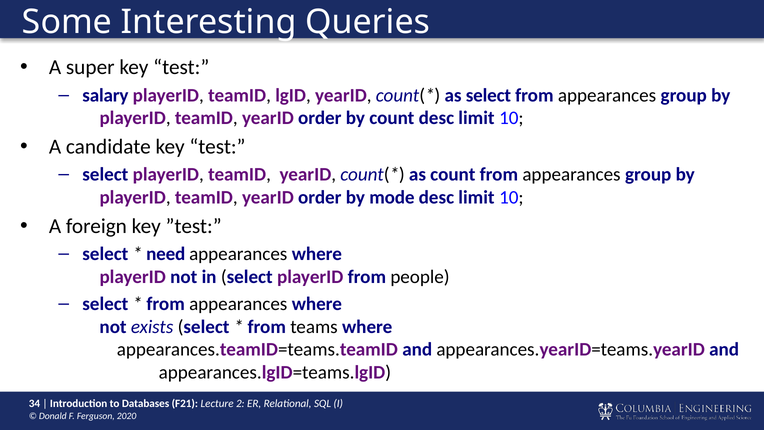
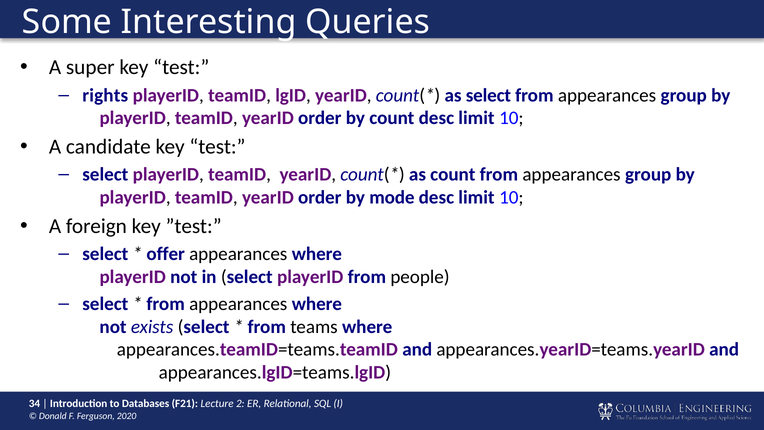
salary: salary -> rights
need: need -> offer
